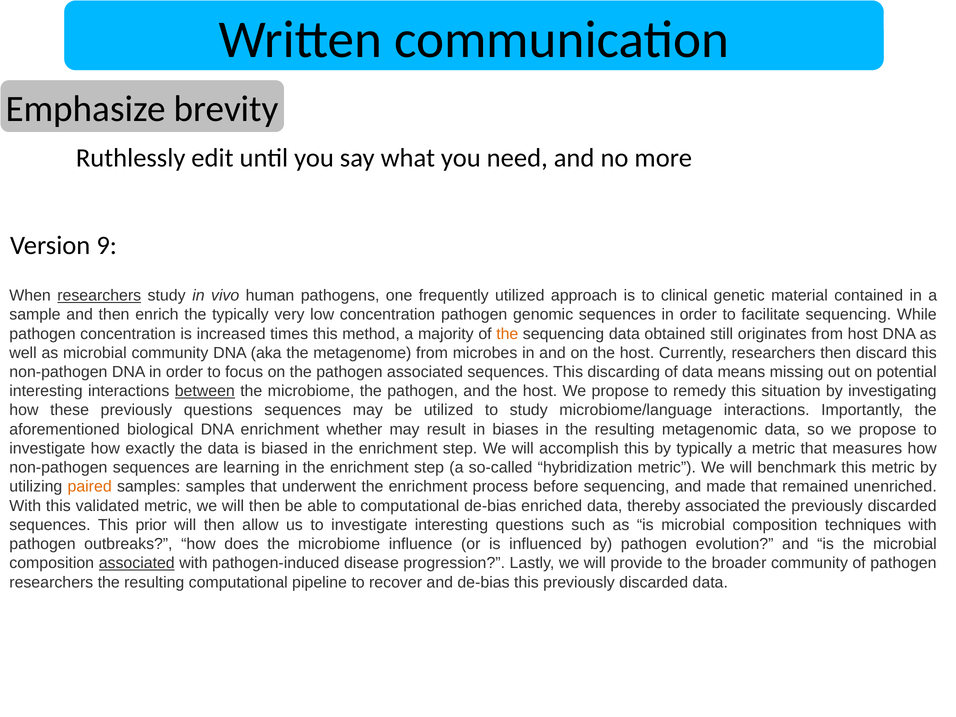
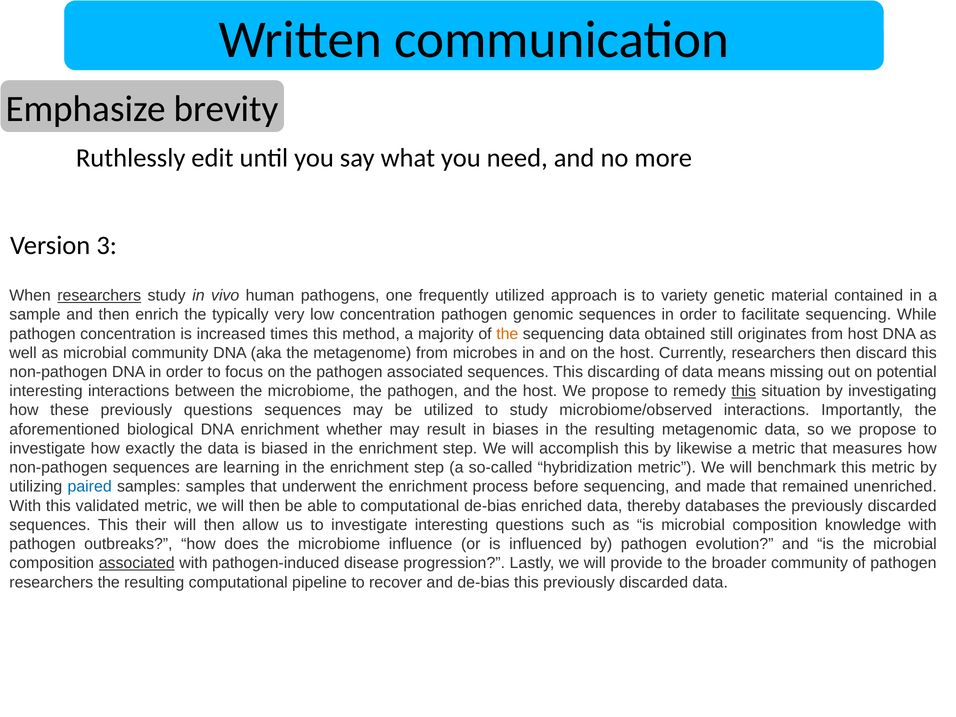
9: 9 -> 3
clinical: clinical -> variety
between underline: present -> none
this at (744, 391) underline: none -> present
microbiome/language: microbiome/language -> microbiome/observed
by typically: typically -> likewise
paired colour: orange -> blue
thereby associated: associated -> databases
prior: prior -> their
techniques: techniques -> knowledge
